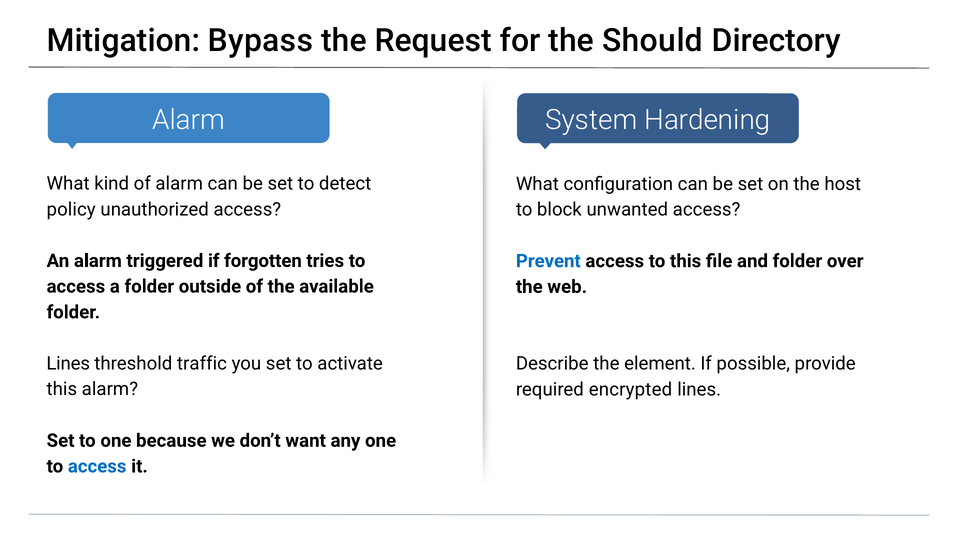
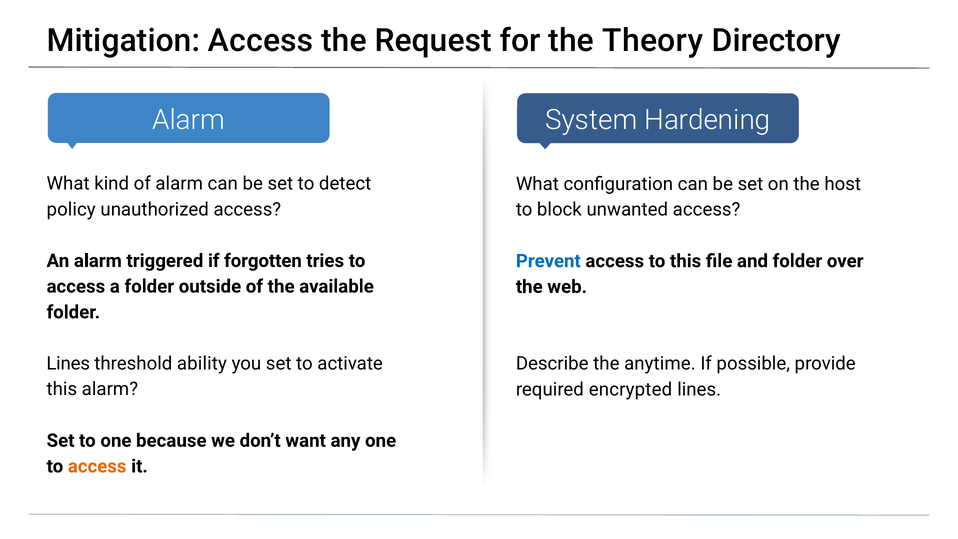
Mitigation Bypass: Bypass -> Access
Should: Should -> Theory
traffic: traffic -> ability
element: element -> anytime
access at (97, 466) colour: blue -> orange
